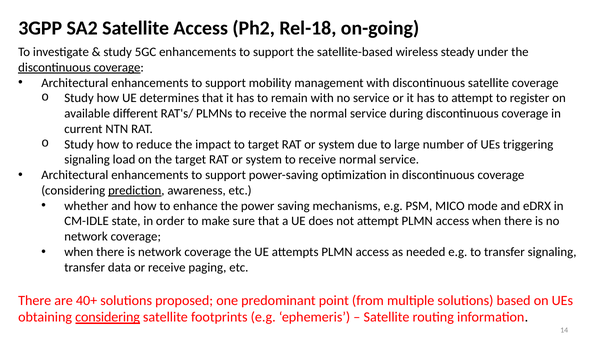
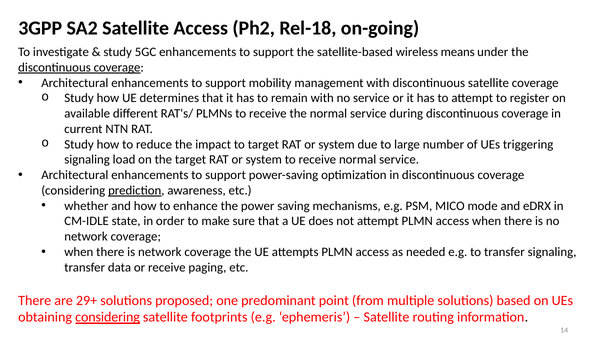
steady: steady -> means
40+: 40+ -> 29+
